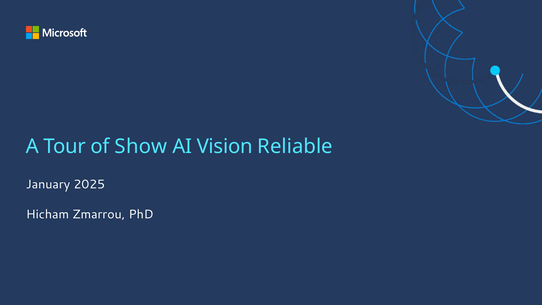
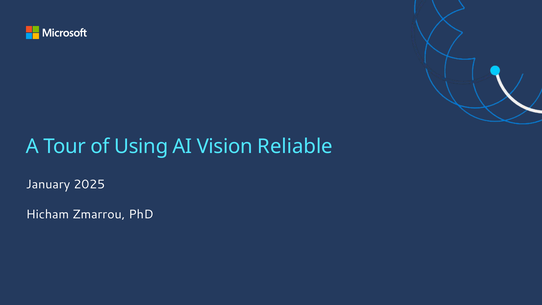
Show: Show -> Using
